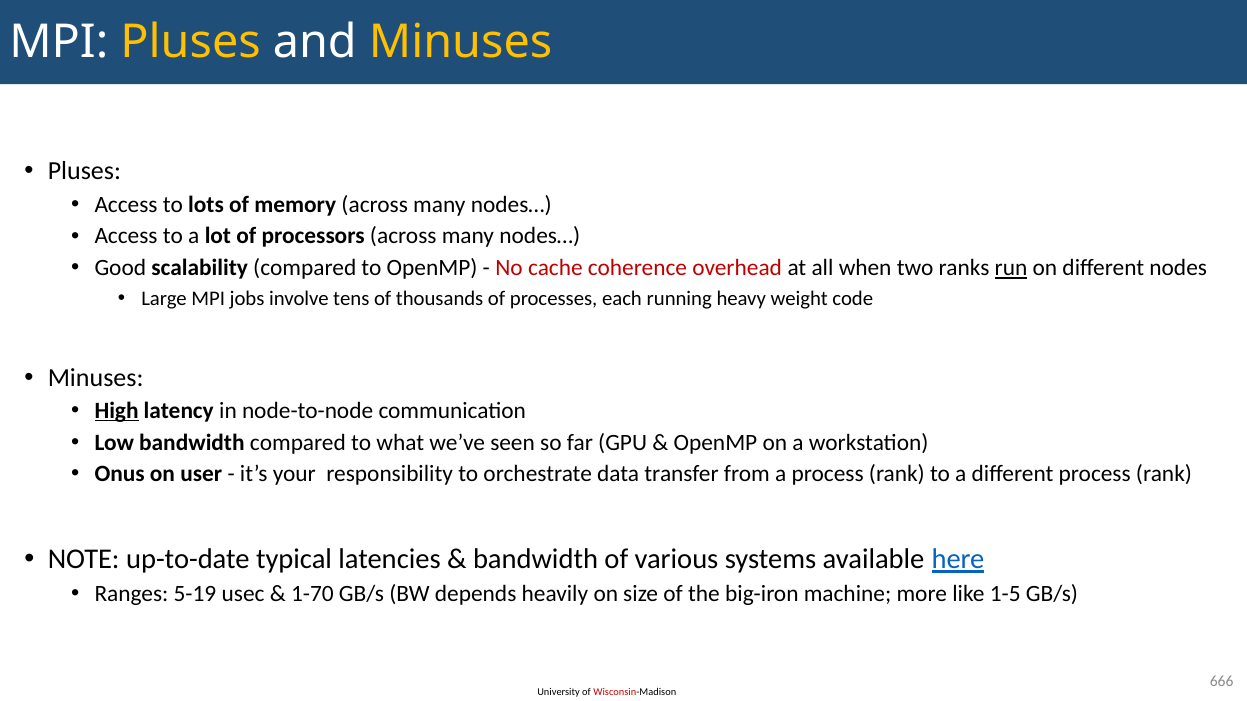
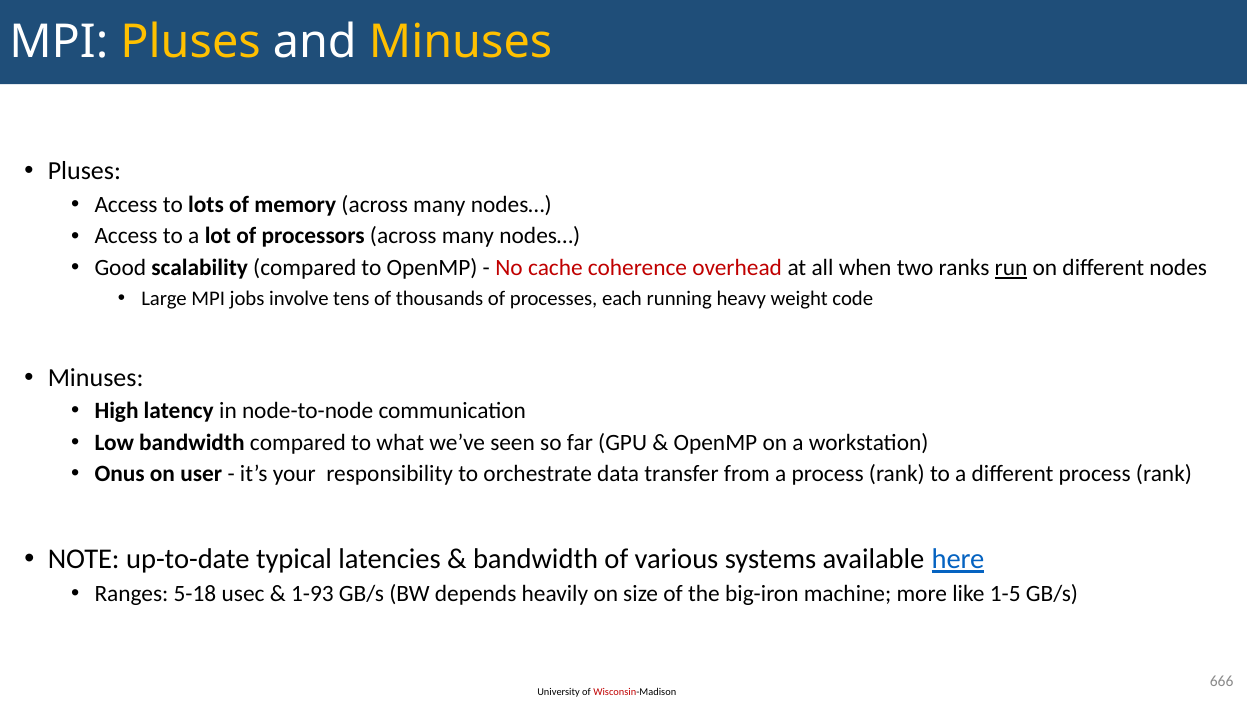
High underline: present -> none
5-19: 5-19 -> 5-18
1-70: 1-70 -> 1-93
